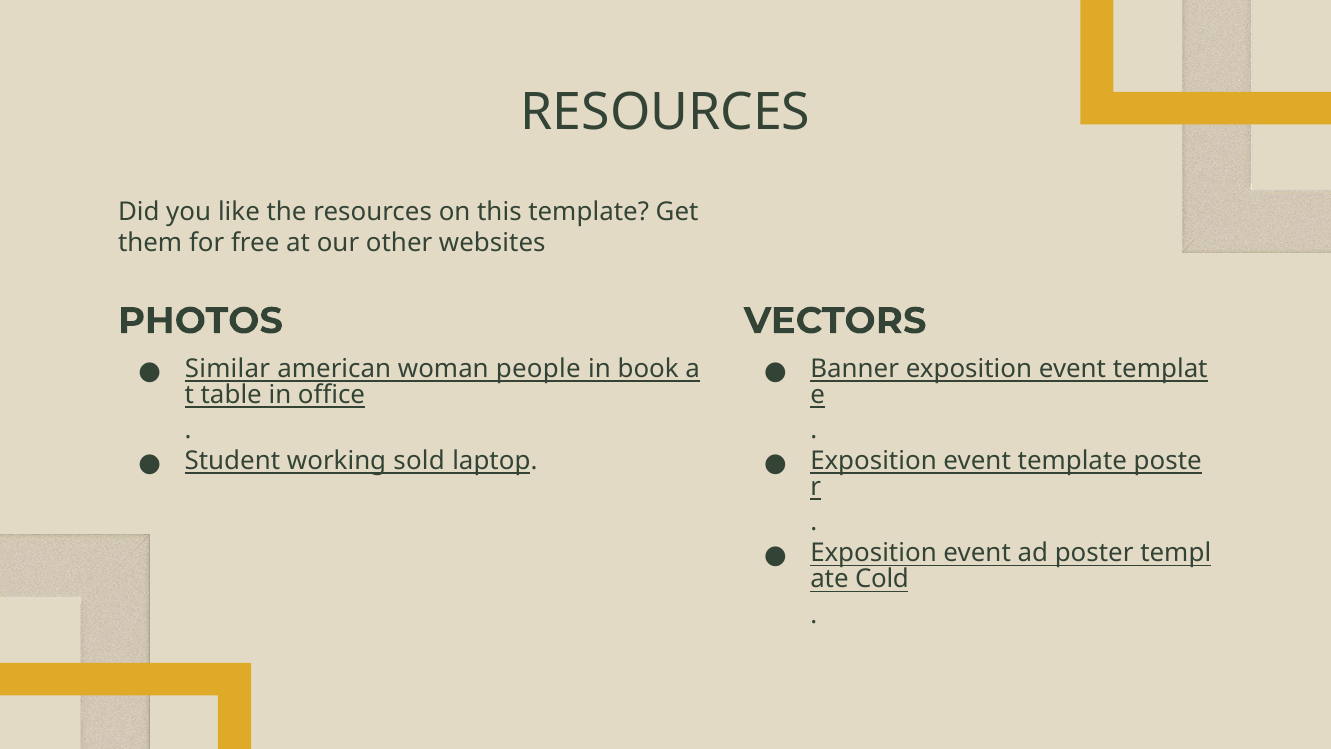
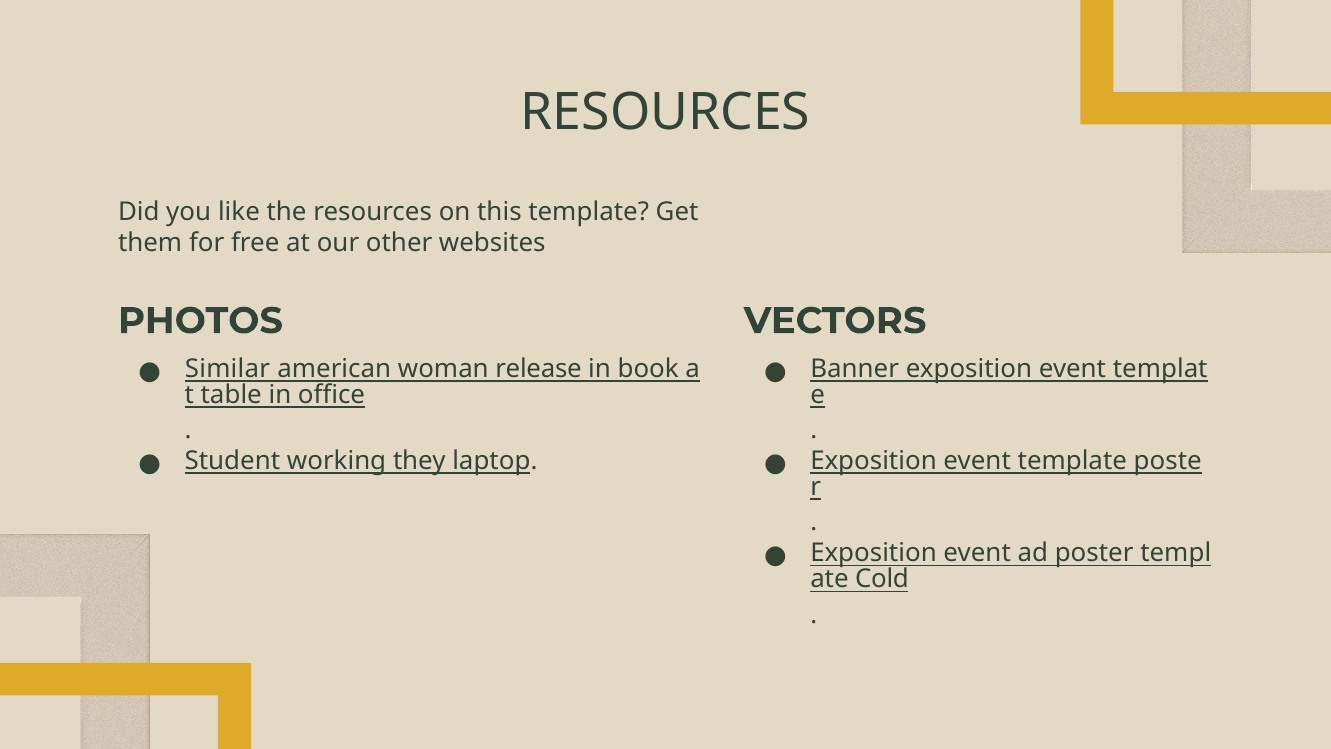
people: people -> release
sold: sold -> they
